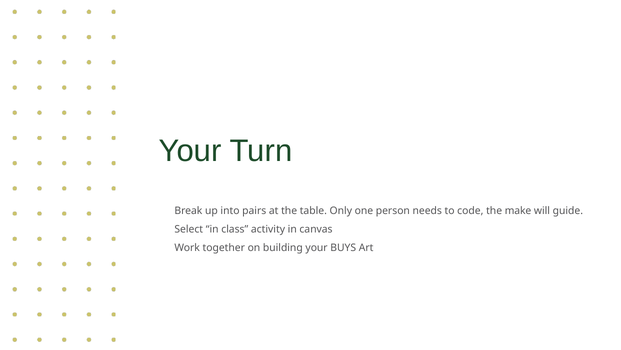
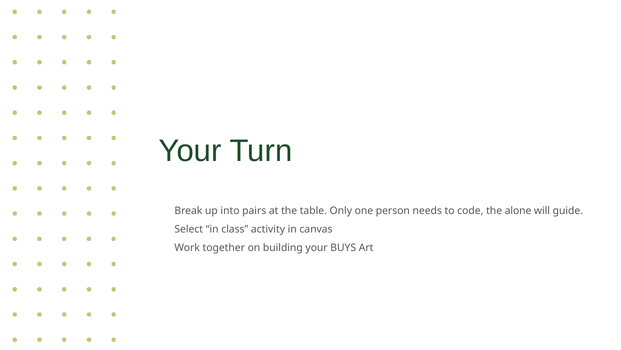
make: make -> alone
